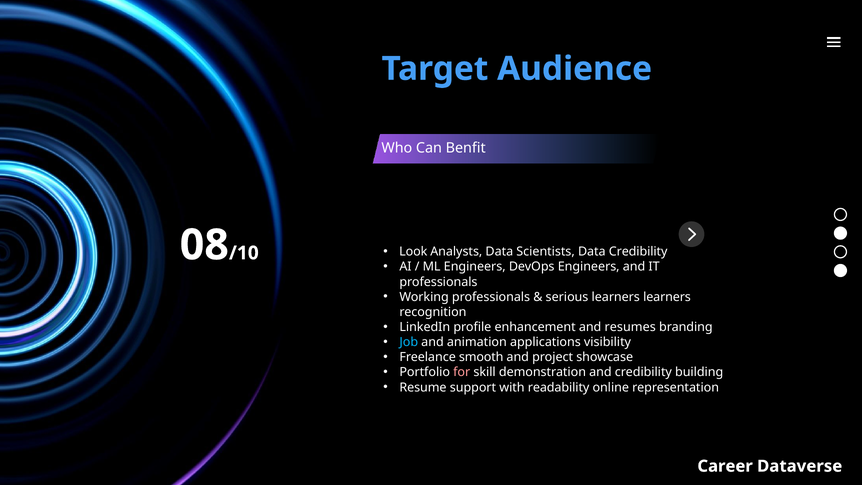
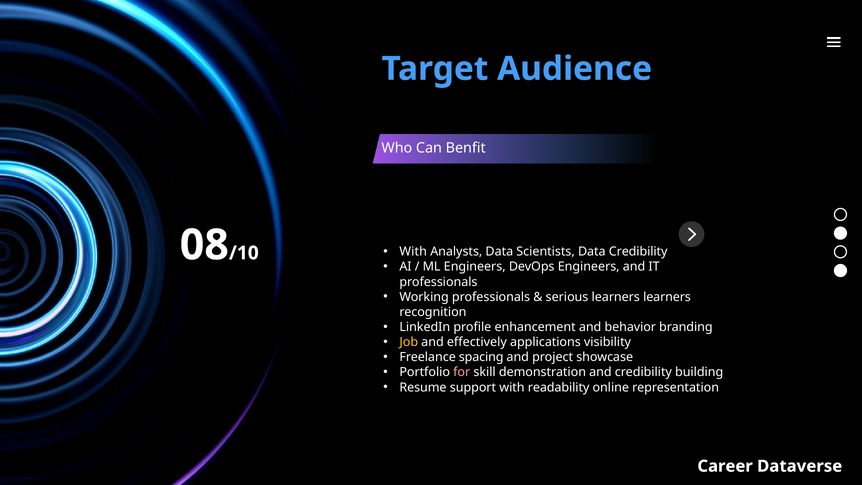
Look at (413, 252): Look -> With
resumes: resumes -> behavior
Job colour: light blue -> yellow
animation: animation -> effectively
smooth: smooth -> spacing
